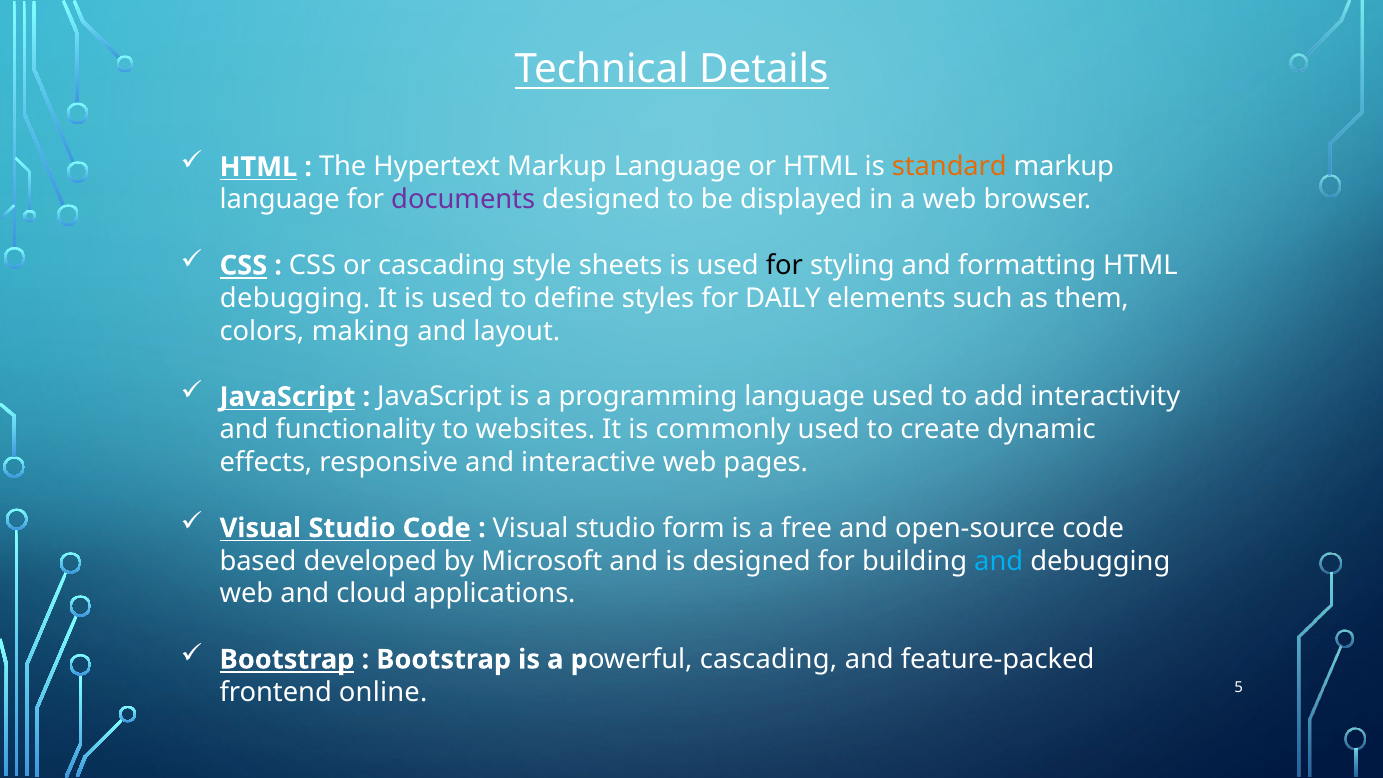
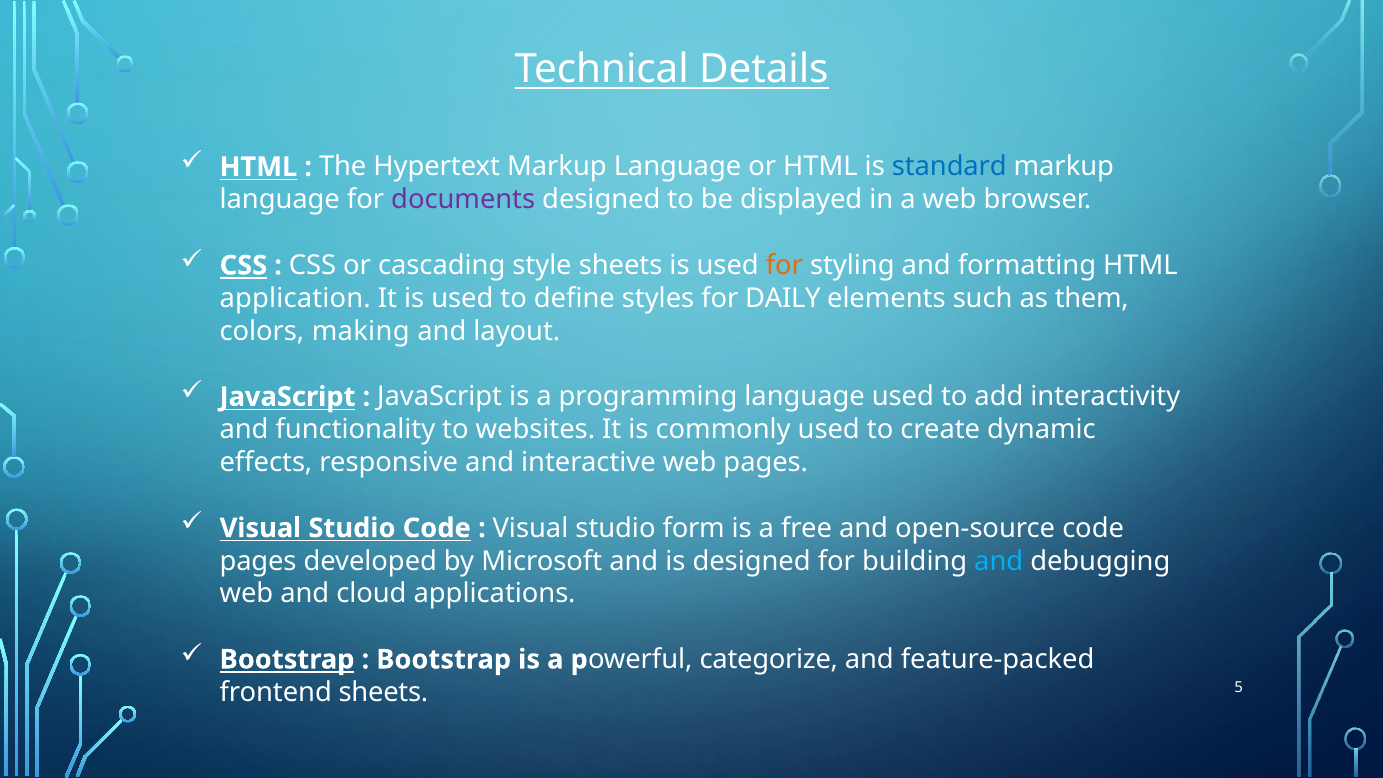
standard colour: orange -> blue
for at (784, 265) colour: black -> orange
debugging at (295, 298): debugging -> application
based at (258, 561): based -> pages
cascading at (769, 659): cascading -> categorize
frontend online: online -> sheets
